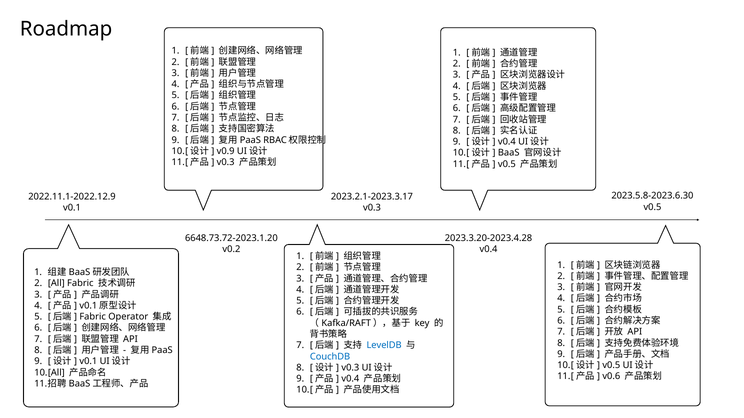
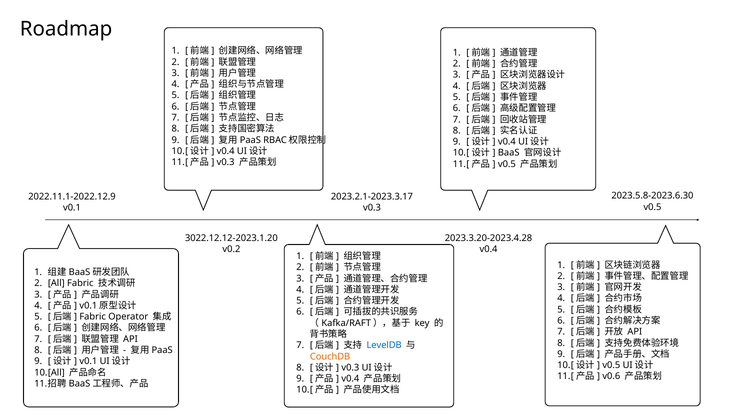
v0.9 at (226, 151): v0.9 -> v0.4
6648.73.72-2023.1.20: 6648.73.72-2023.1.20 -> 3022.12.12-2023.1.20
CouchDB colour: blue -> orange
